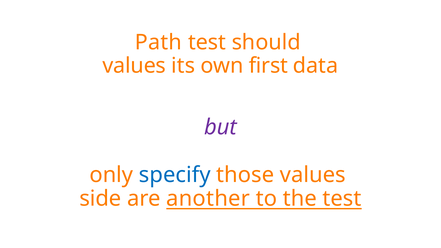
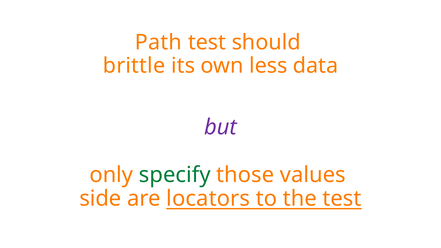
values at (134, 66): values -> brittle
first: first -> less
specify colour: blue -> green
another: another -> locators
